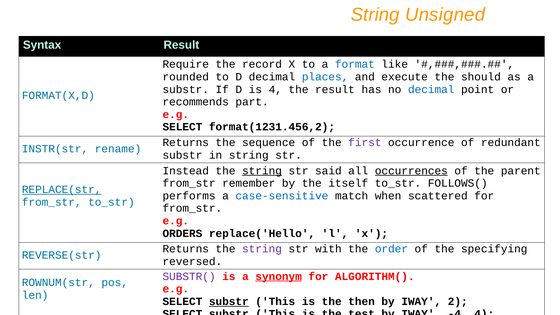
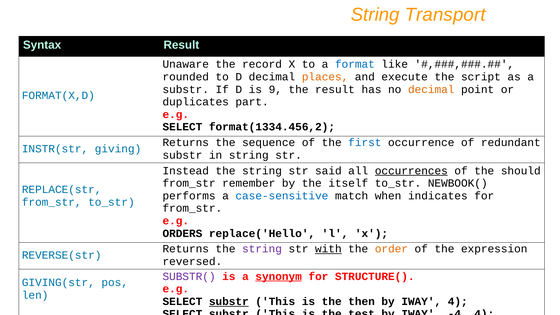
Unsigned: Unsigned -> Transport
Require: Require -> Unaware
places colour: blue -> orange
should: should -> script
is 4: 4 -> 9
decimal at (431, 89) colour: blue -> orange
recommends: recommends -> duplicates
format(1231.456,2: format(1231.456,2 -> format(1334.456,2
first colour: purple -> blue
rename: rename -> giving
string at (262, 171) underline: present -> none
parent: parent -> should
FOLLOWS(: FOLLOWS( -> NEWBOOK(
REPLACE(str underline: present -> none
scattered: scattered -> indicates
with underline: none -> present
order colour: blue -> orange
specifying: specifying -> expression
ALGORITHM(: ALGORITHM( -> STRUCTURE(
ROWNUM(str: ROWNUM(str -> GIVING(str
IWAY 2: 2 -> 4
